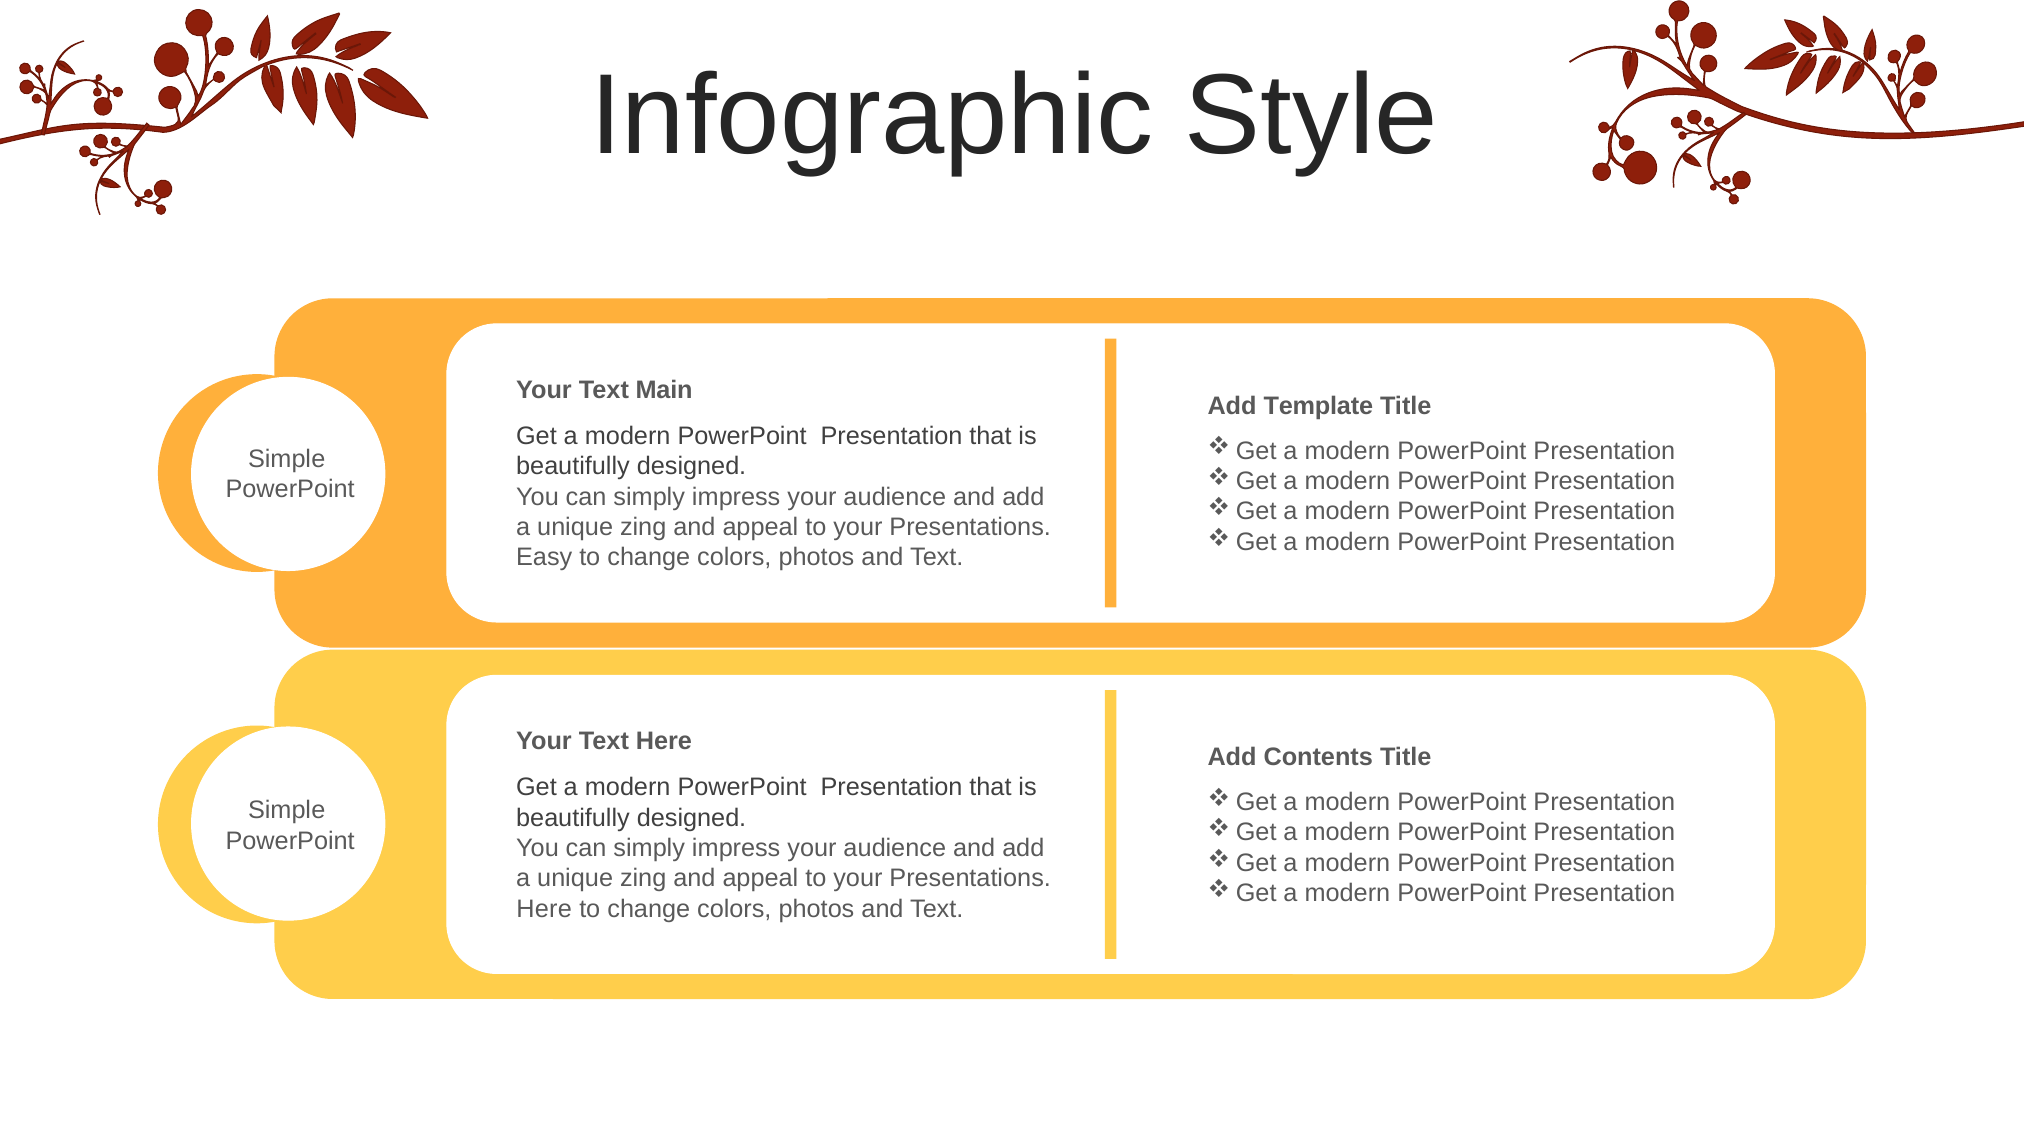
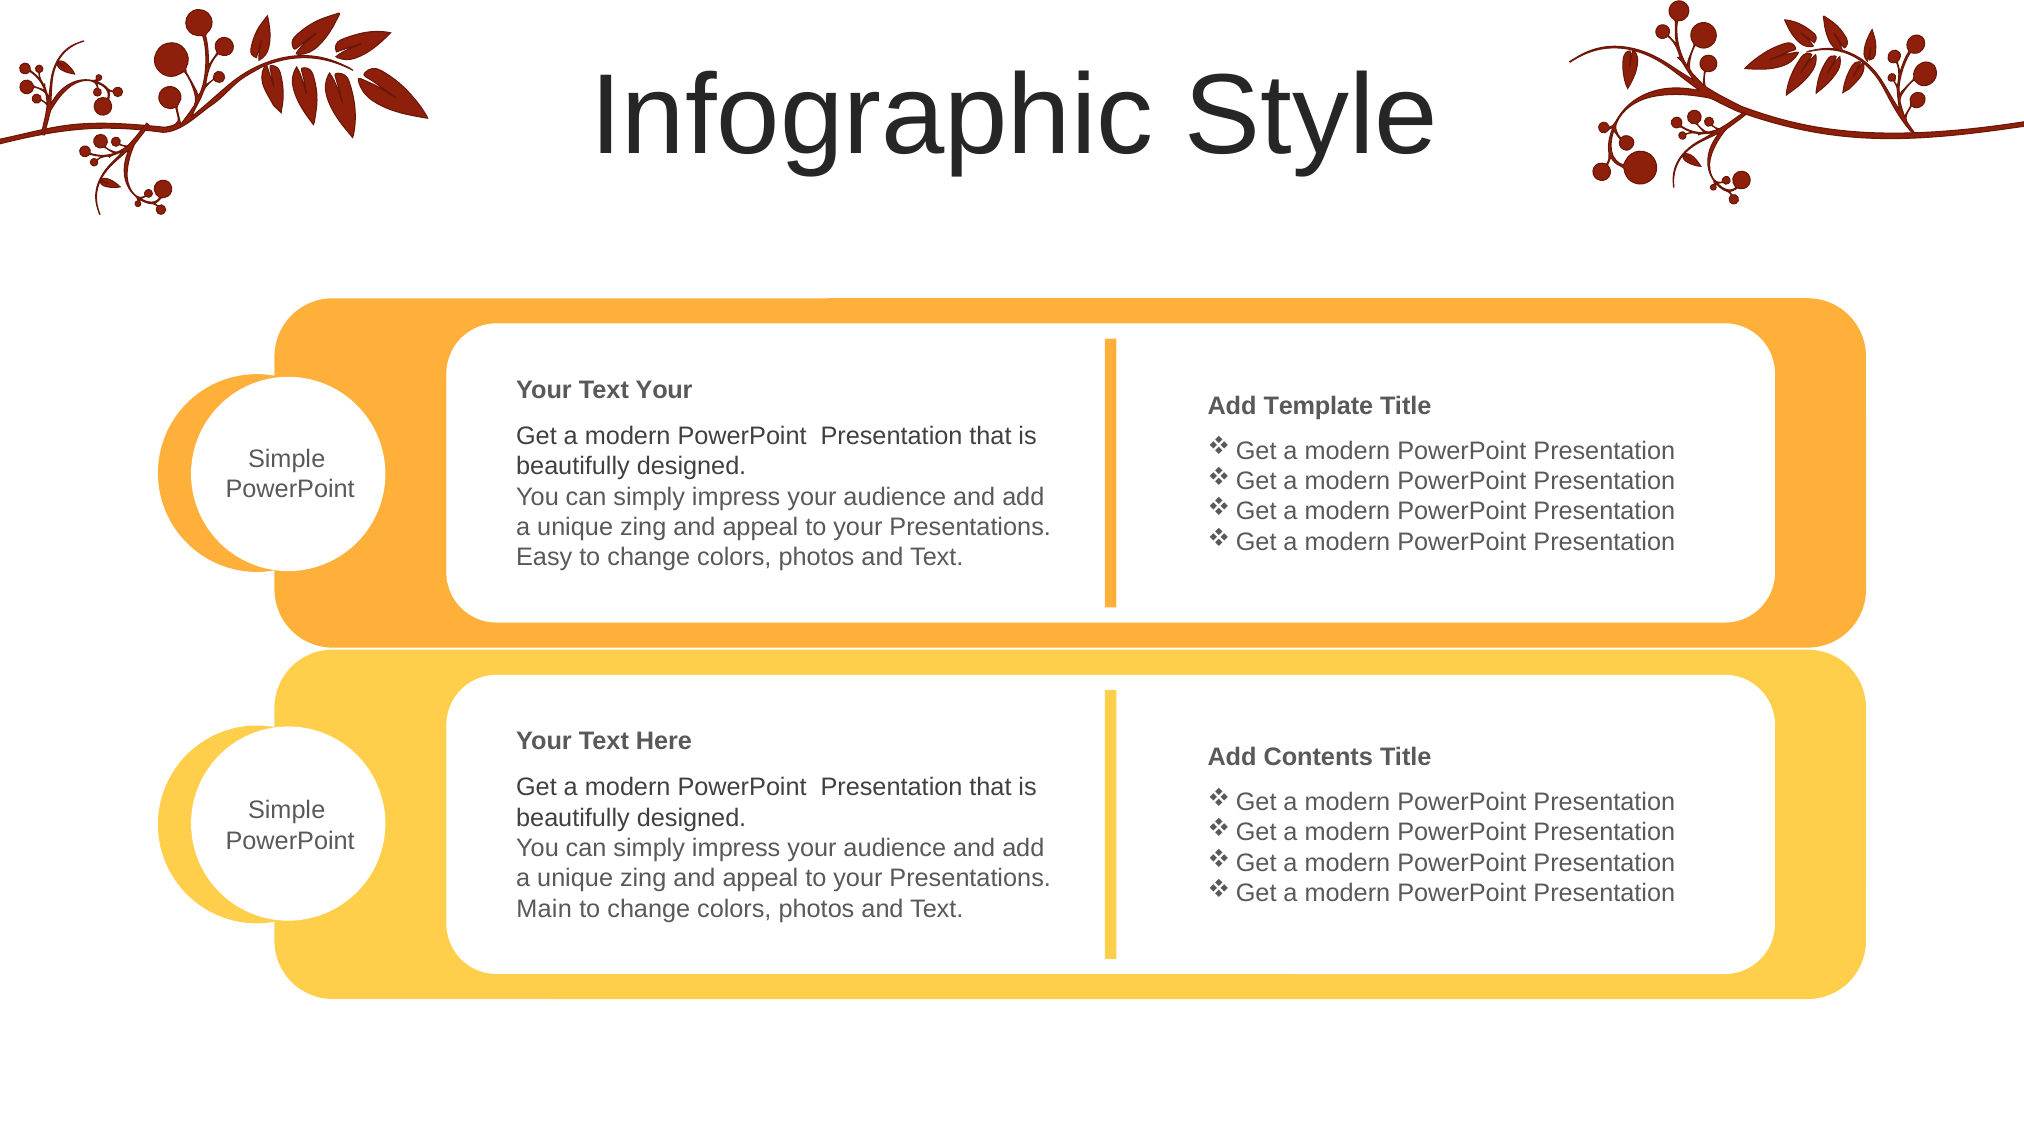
Your Text Main: Main -> Your
Here at (544, 909): Here -> Main
